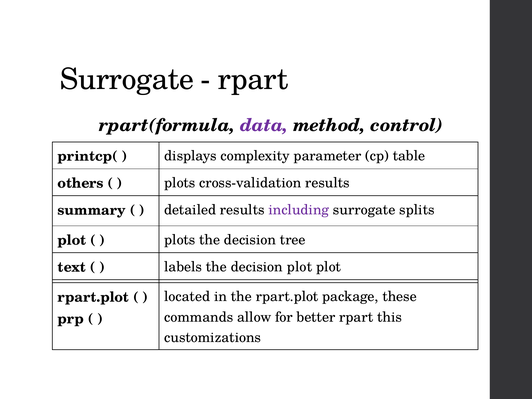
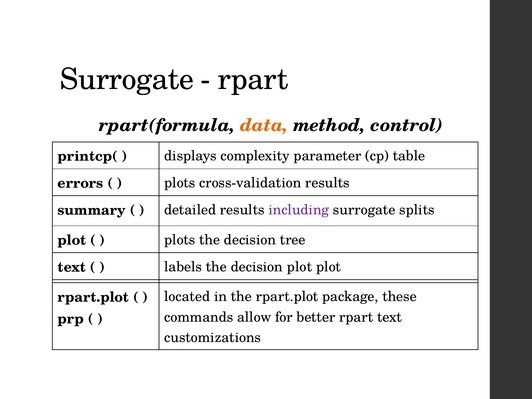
data colour: purple -> orange
others: others -> errors
rpart this: this -> text
